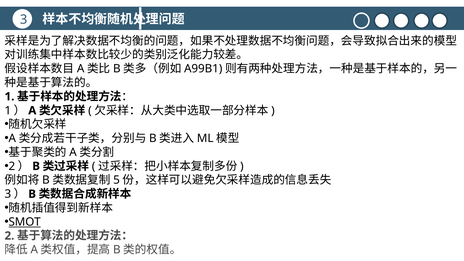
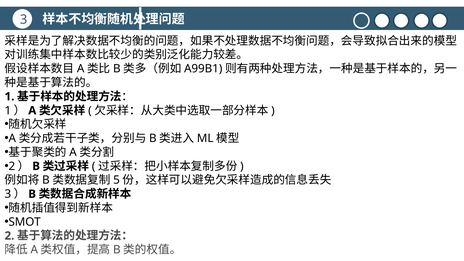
SMOT underline: present -> none
